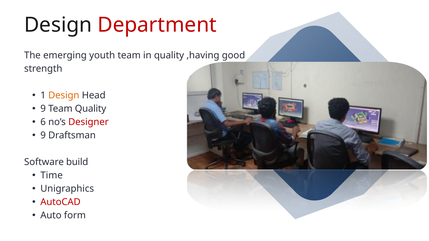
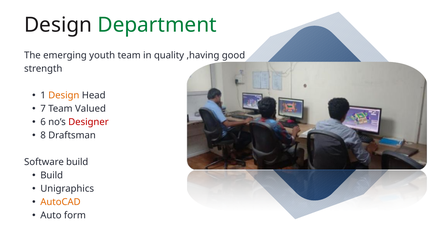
Department colour: red -> green
9 at (43, 109): 9 -> 7
Team Quality: Quality -> Valued
9 at (43, 136): 9 -> 8
Time at (52, 176): Time -> Build
AutoCAD colour: red -> orange
